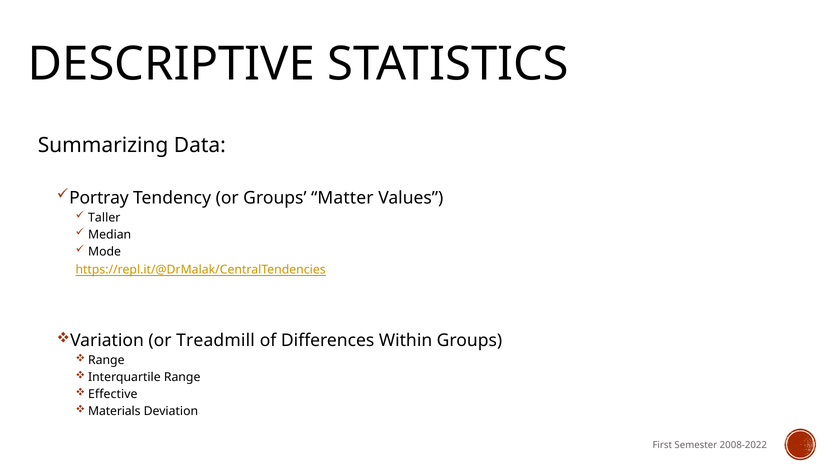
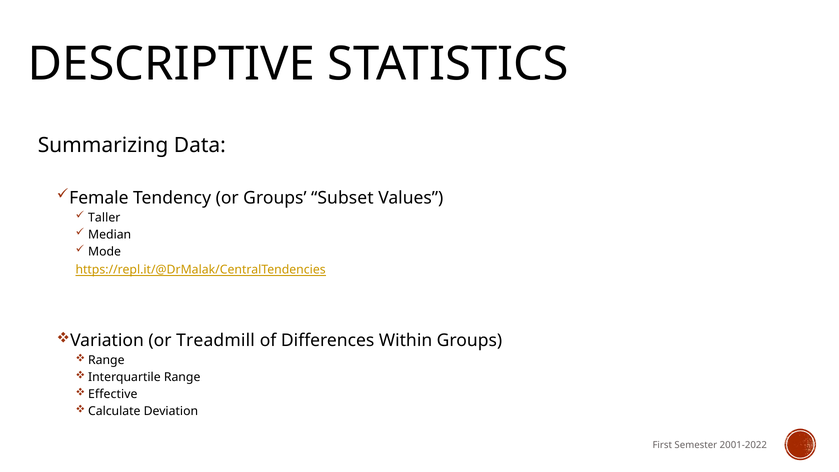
Portray: Portray -> Female
Matter: Matter -> Subset
Materials: Materials -> Calculate
2008-2022: 2008-2022 -> 2001-2022
